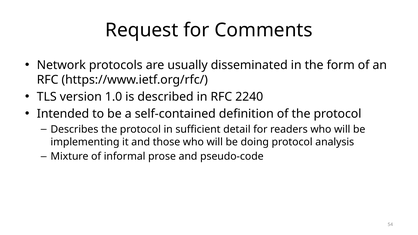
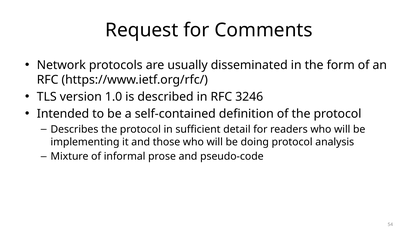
2240: 2240 -> 3246
